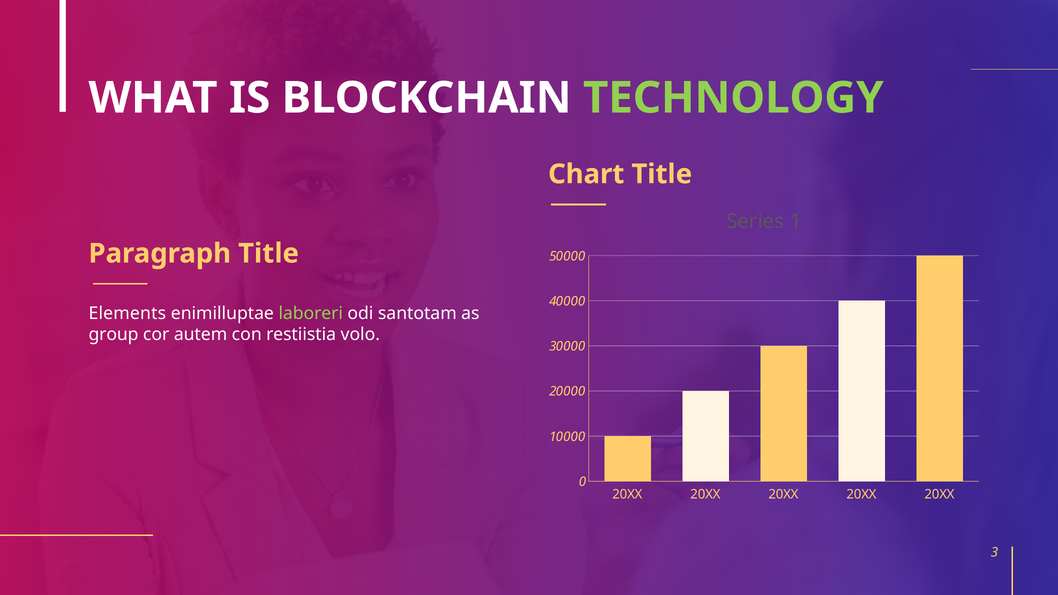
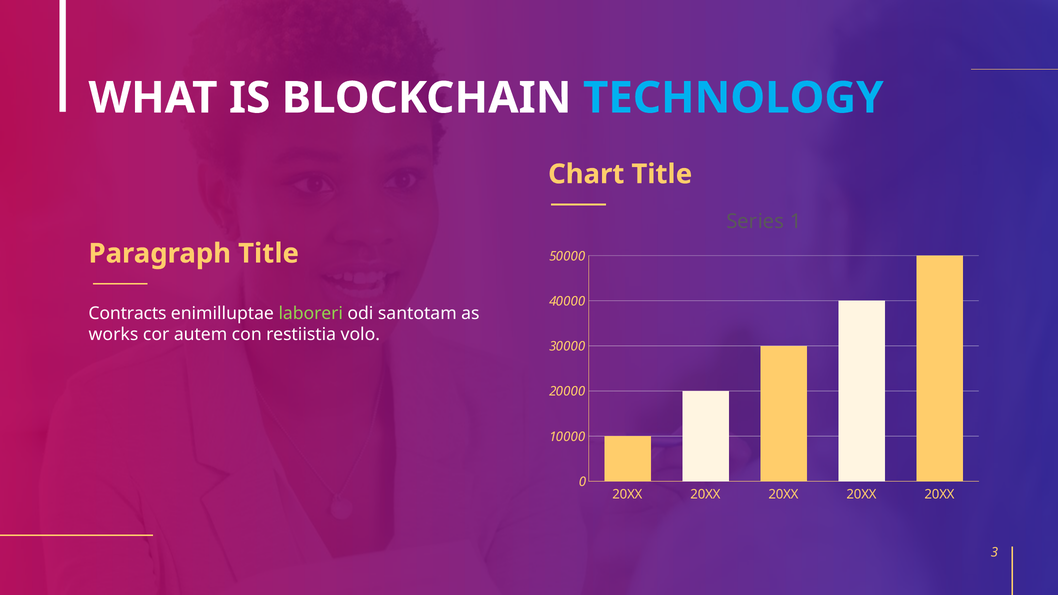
TECHNOLOGY colour: light green -> light blue
Elements: Elements -> Contracts
group: group -> works
